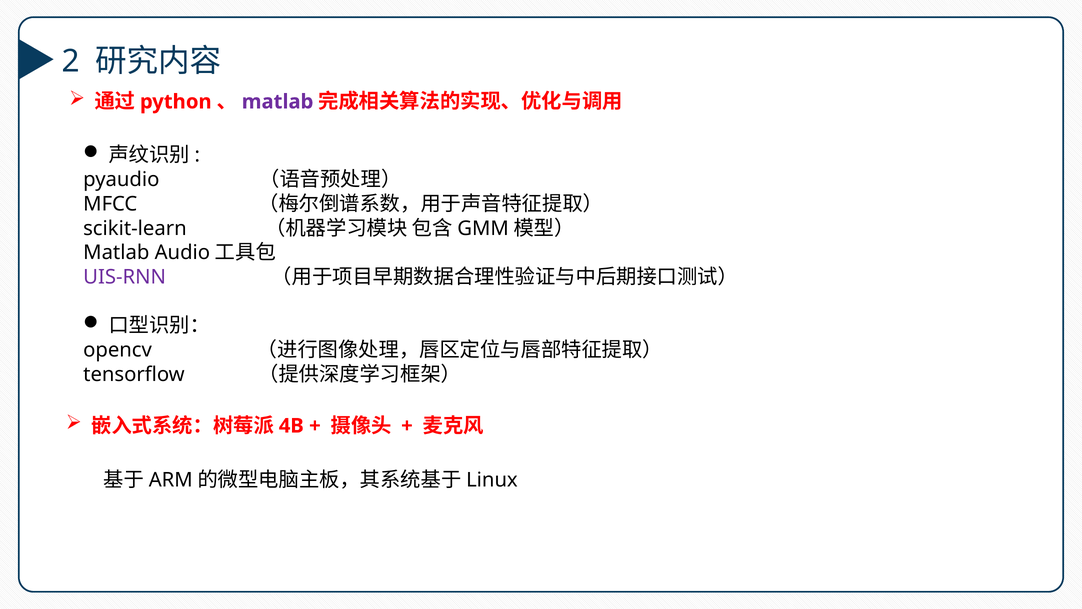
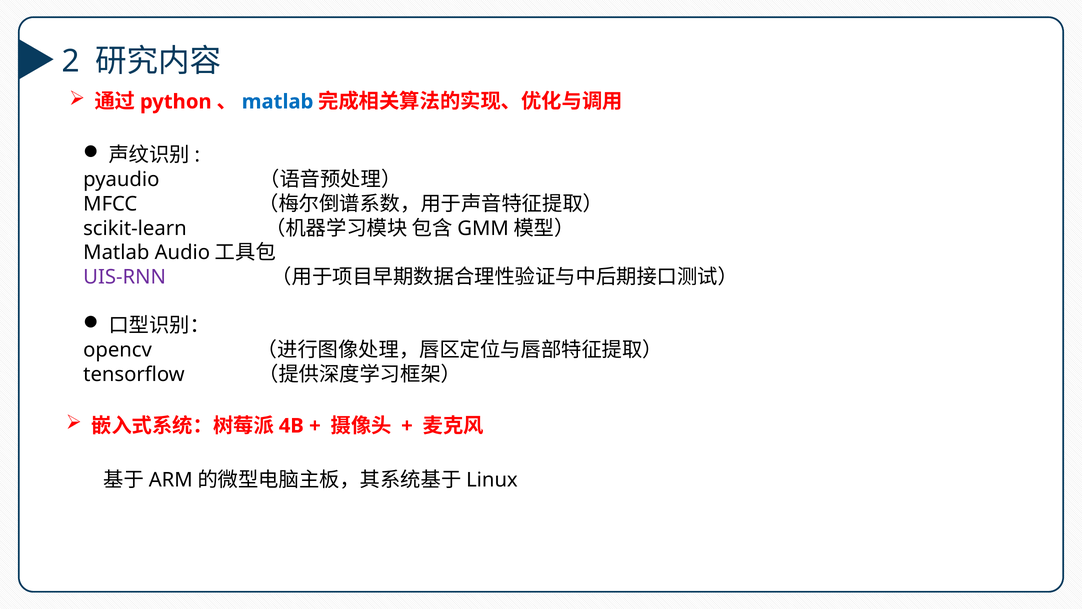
matlab at (278, 102) colour: purple -> blue
